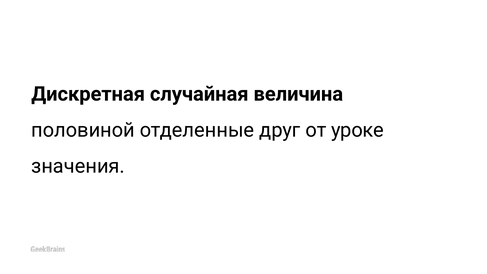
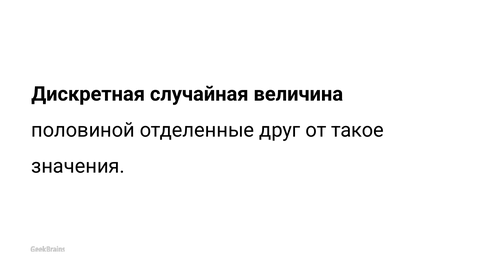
уроке: уроке -> такое
